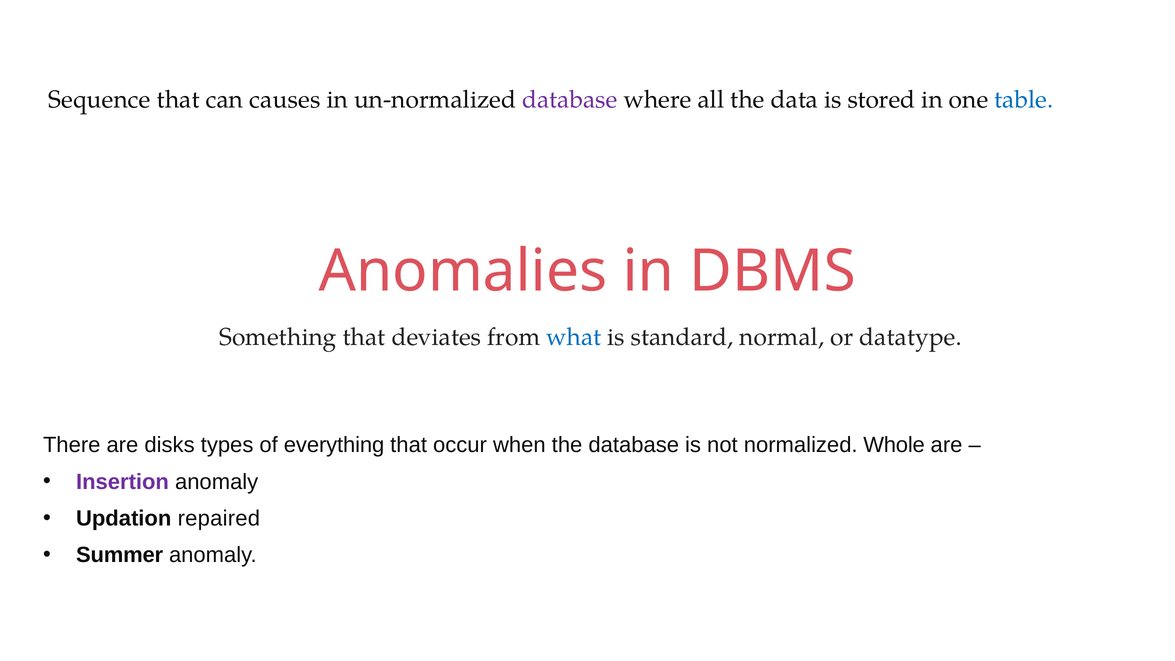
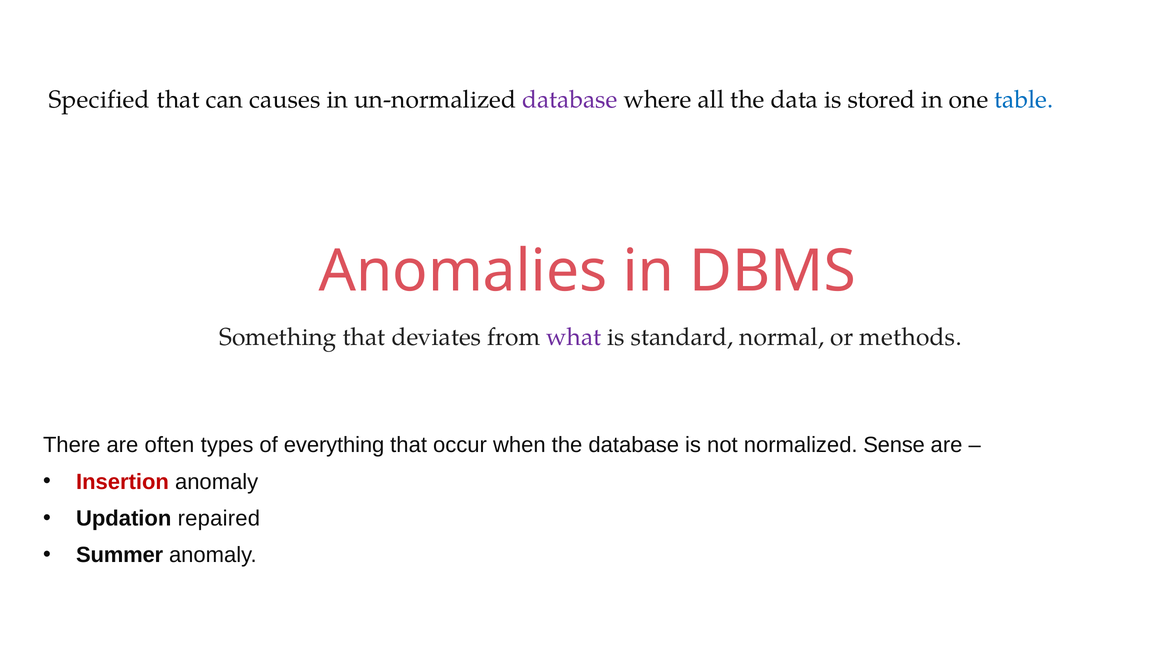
Sequence: Sequence -> Specified
what colour: blue -> purple
datatype: datatype -> methods
disks: disks -> often
Whole: Whole -> Sense
Insertion colour: purple -> red
